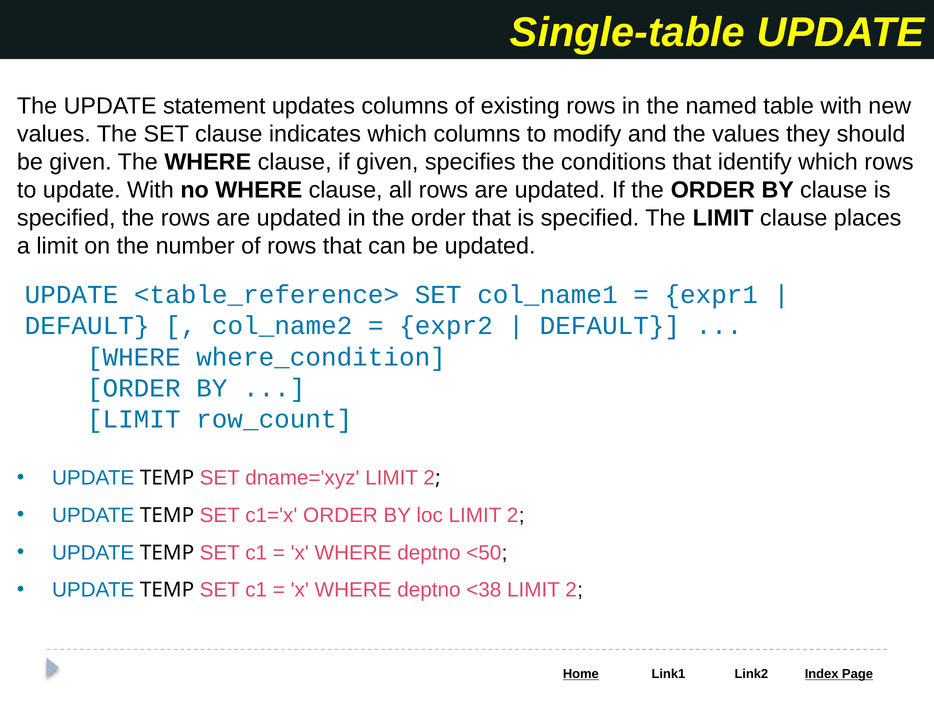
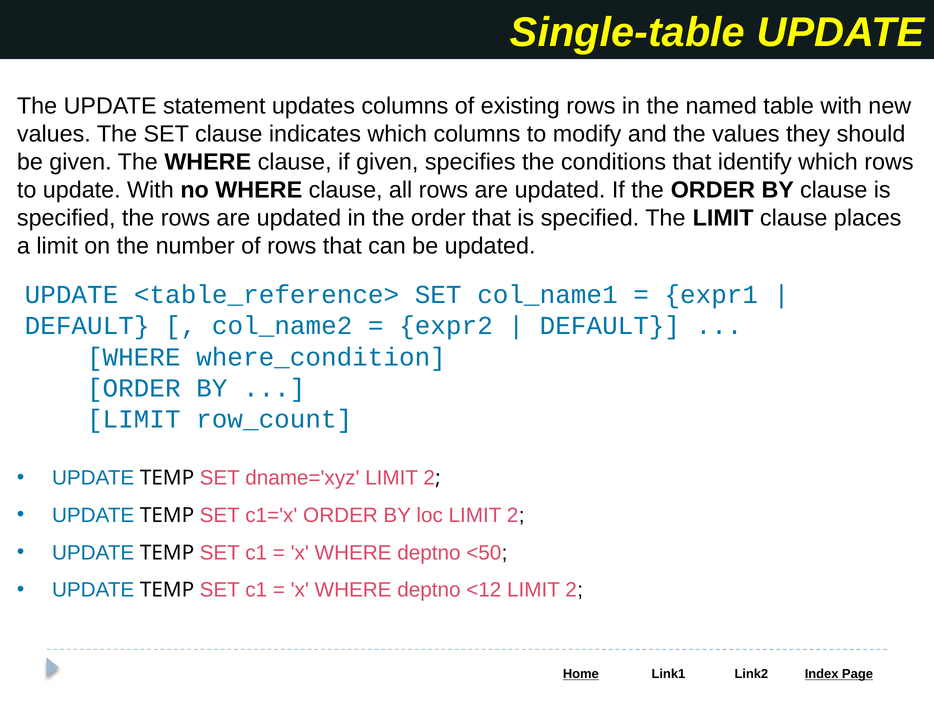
<38: <38 -> <12
